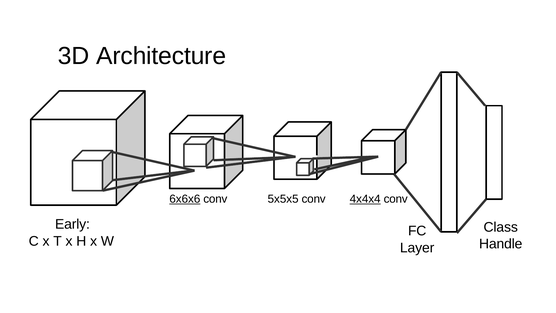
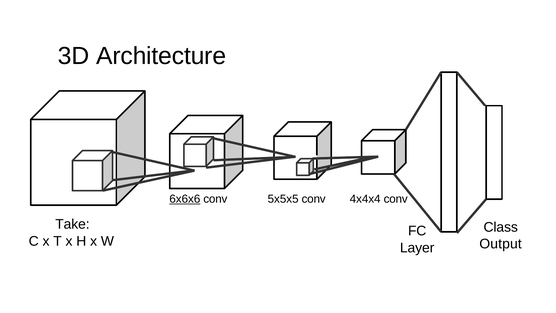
4x4x4 underline: present -> none
Early: Early -> Take
Handle: Handle -> Output
